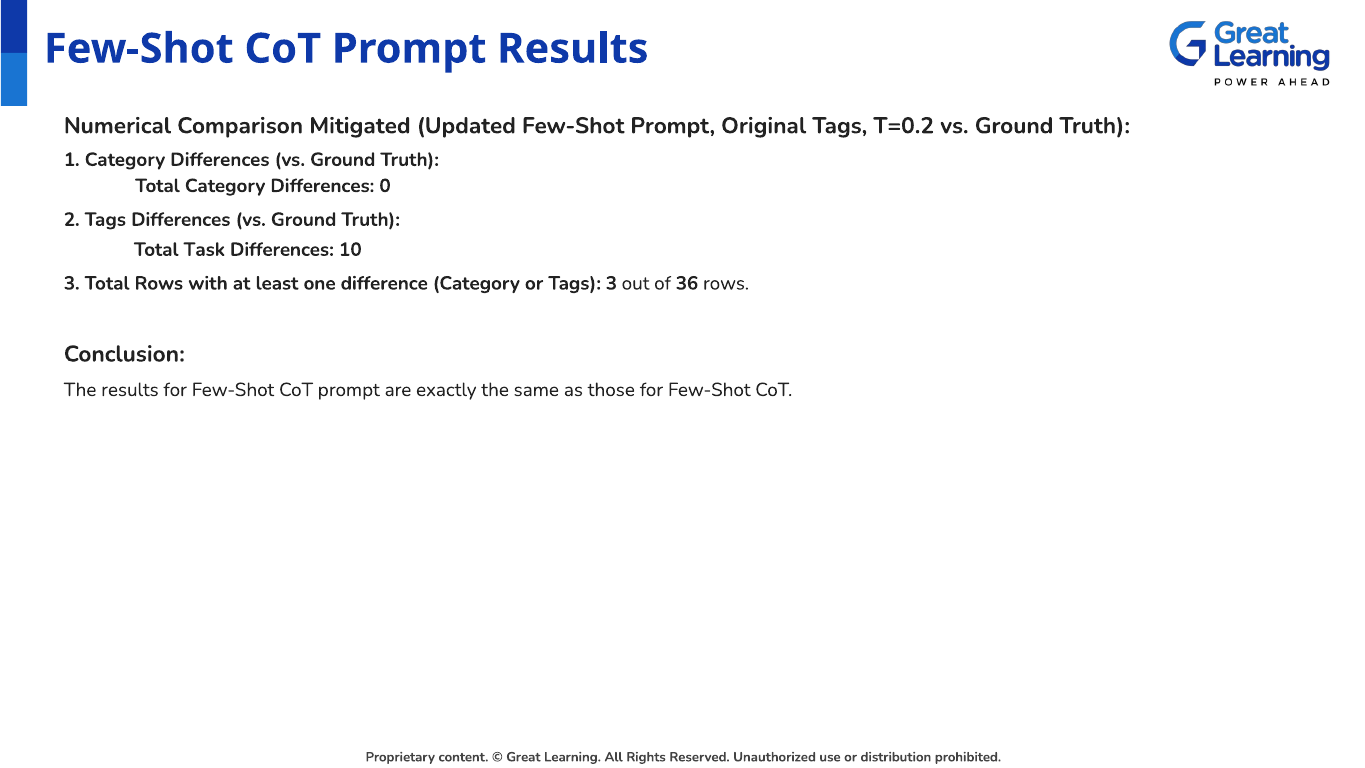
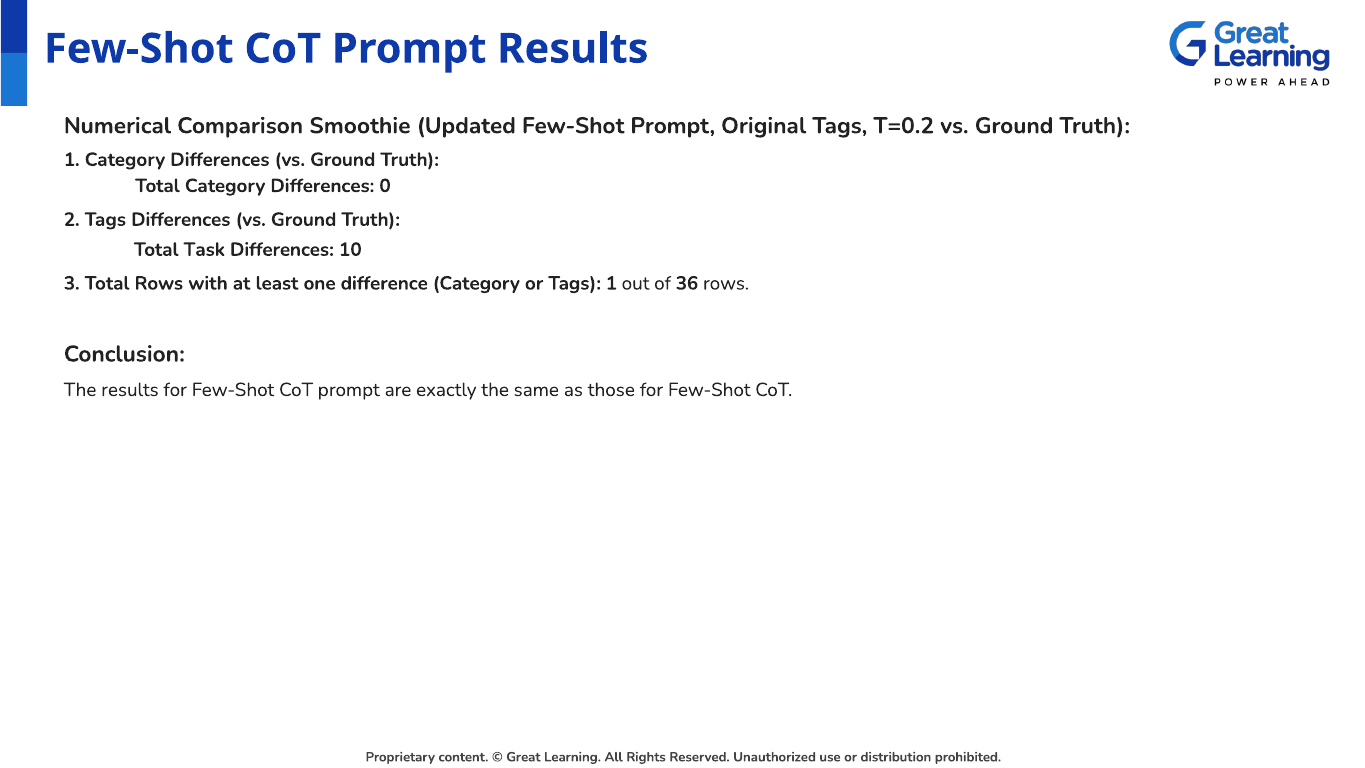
Mitigated: Mitigated -> Smoothie
Tags 3: 3 -> 1
